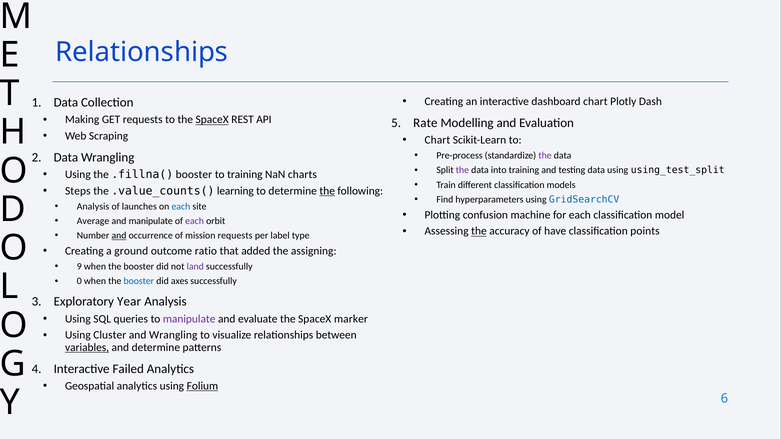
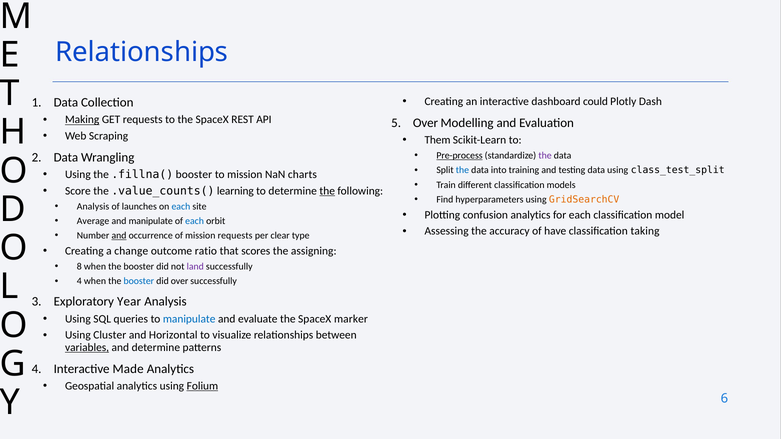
dashboard chart: chart -> could
Making underline: none -> present
SpaceX at (212, 120) underline: present -> none
Rate at (425, 123): Rate -> Over
Chart at (437, 140): Chart -> Them
Pre-process underline: none -> present
the at (462, 170) colour: purple -> blue
using_test_split: using_test_split -> class_test_split
to training: training -> mission
Steps: Steps -> Score
GridSearchCV colour: blue -> orange
confusion machine: machine -> analytics
each at (195, 221) colour: purple -> blue
the at (479, 231) underline: present -> none
points: points -> taking
label: label -> clear
ground: ground -> change
added: added -> scores
9: 9 -> 8
0 at (79, 281): 0 -> 4
did axes: axes -> over
manipulate at (189, 319) colour: purple -> blue
and Wrangling: Wrangling -> Horizontal
Failed: Failed -> Made
